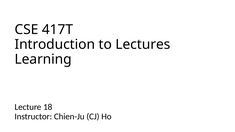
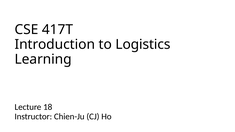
Lectures: Lectures -> Logistics
